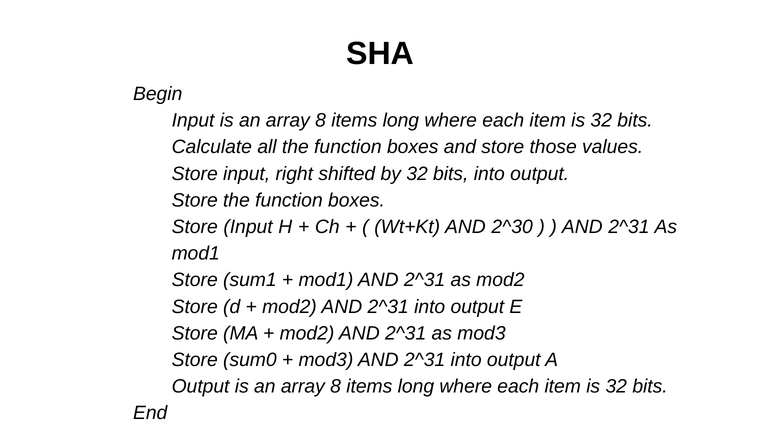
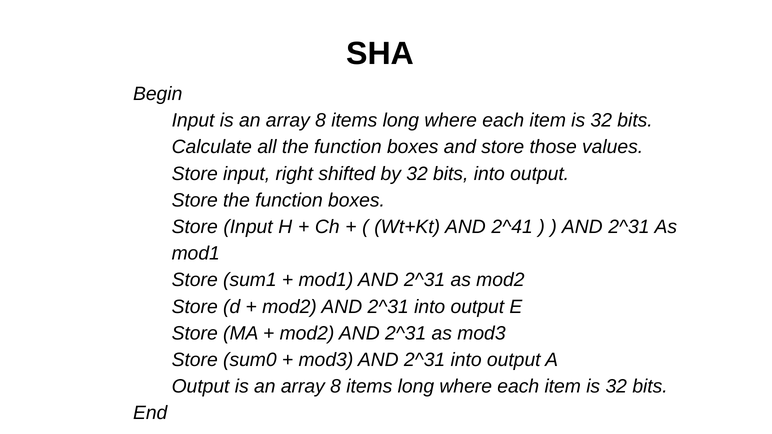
2^30: 2^30 -> 2^41
